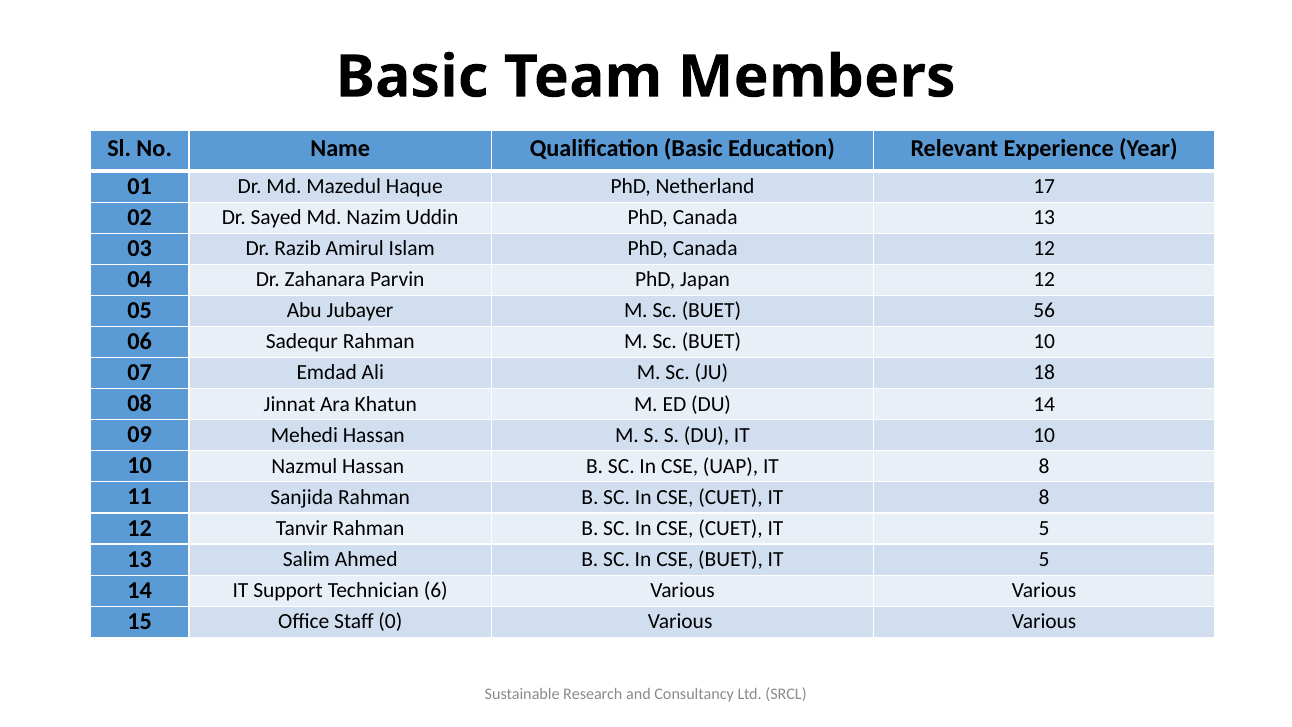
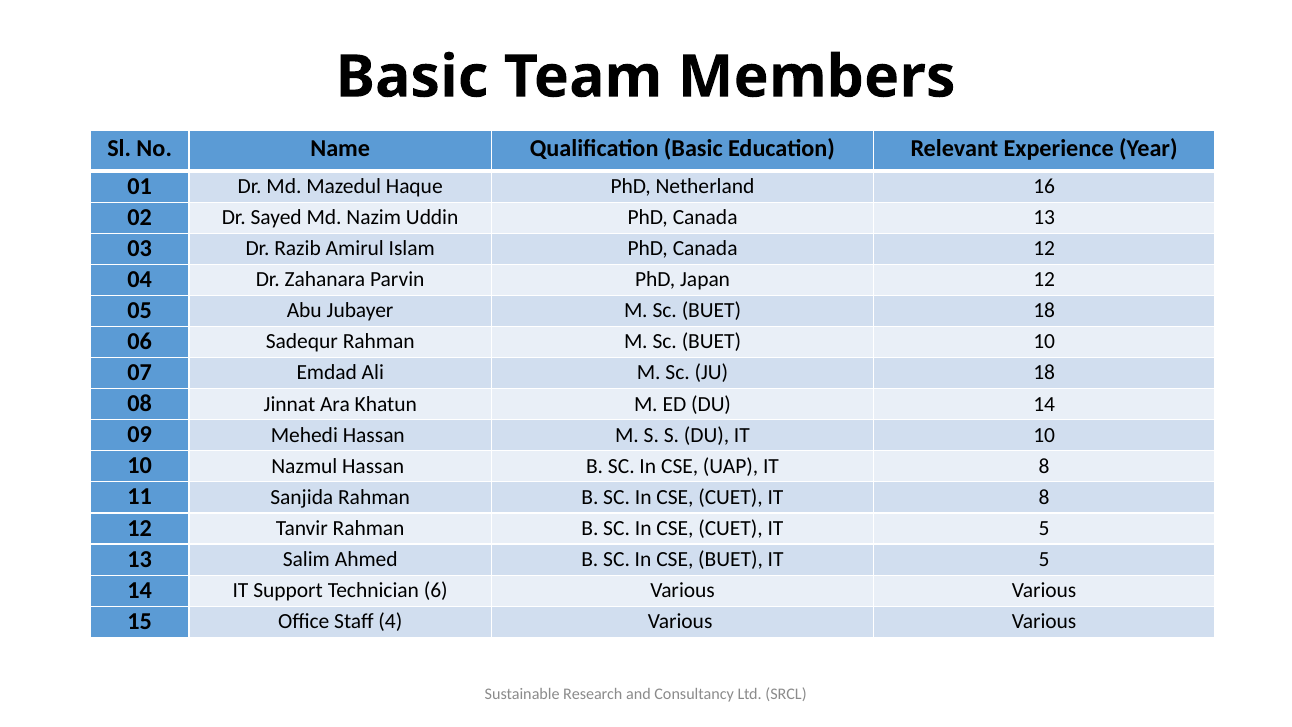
17: 17 -> 16
BUET 56: 56 -> 18
0: 0 -> 4
